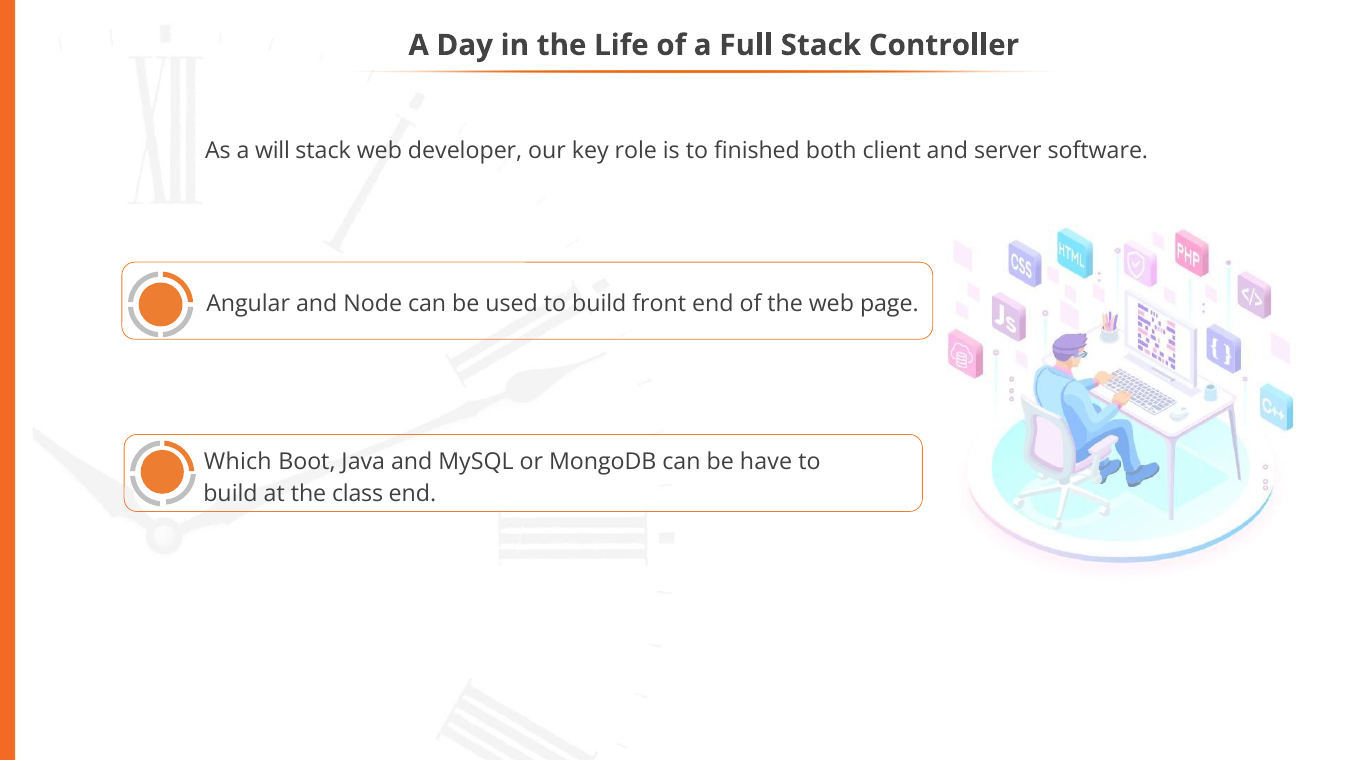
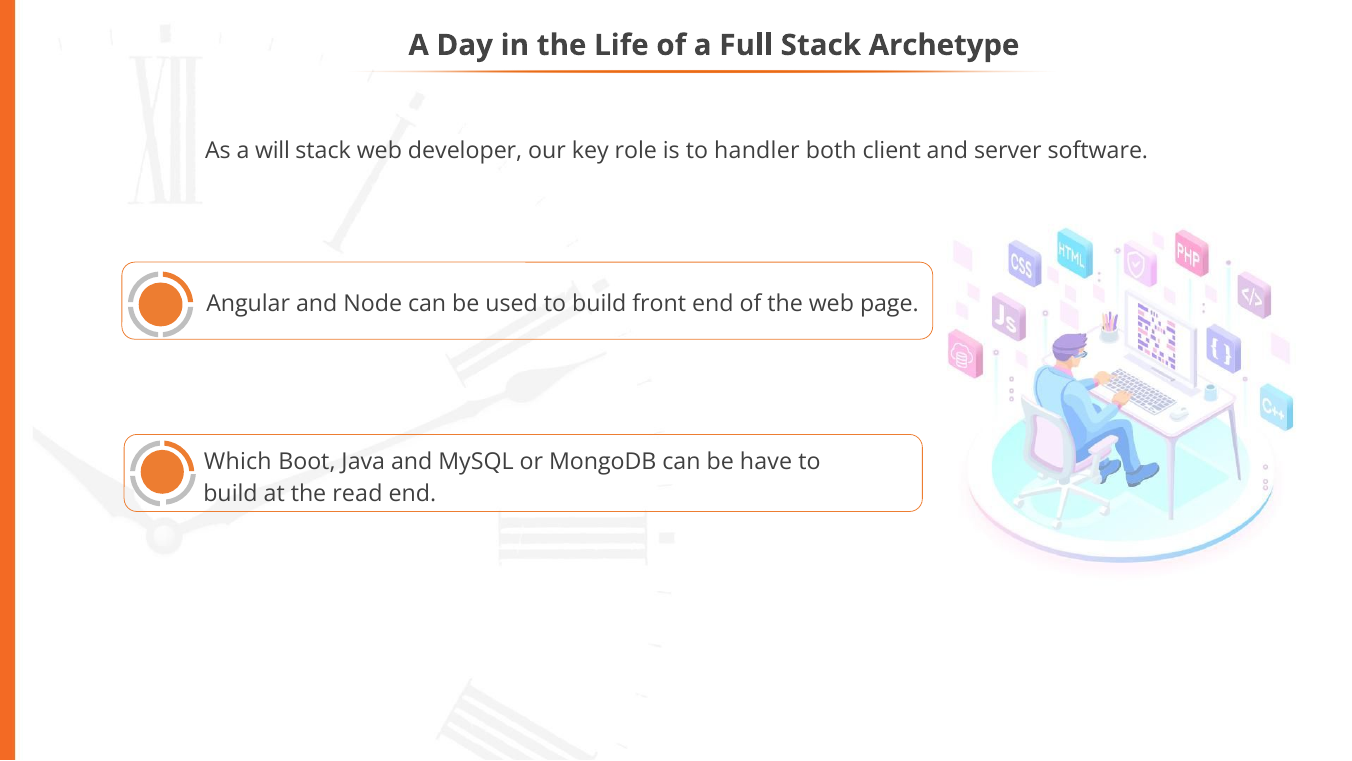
Controller: Controller -> Archetype
finished: finished -> handler
class: class -> read
